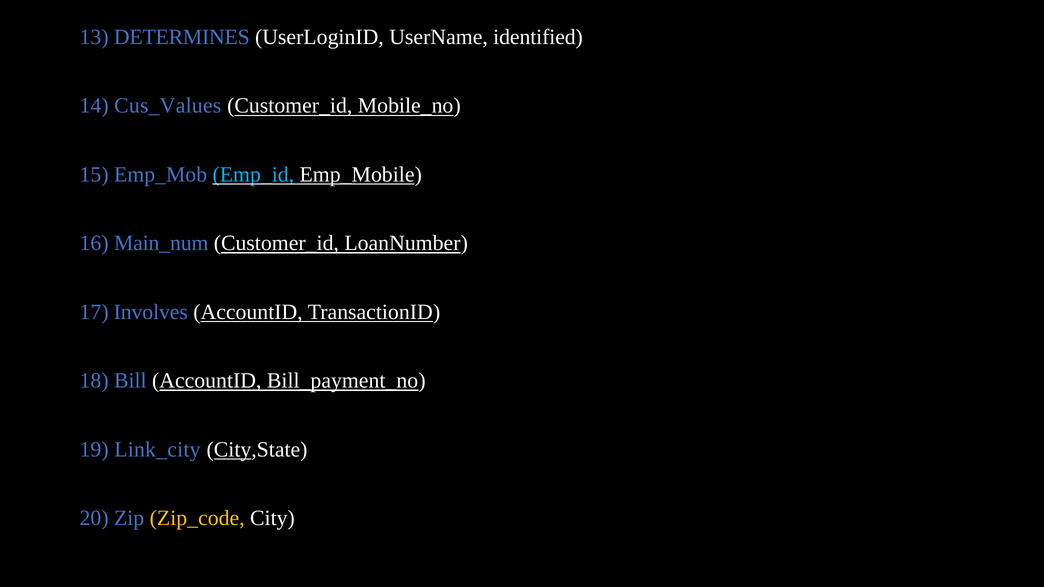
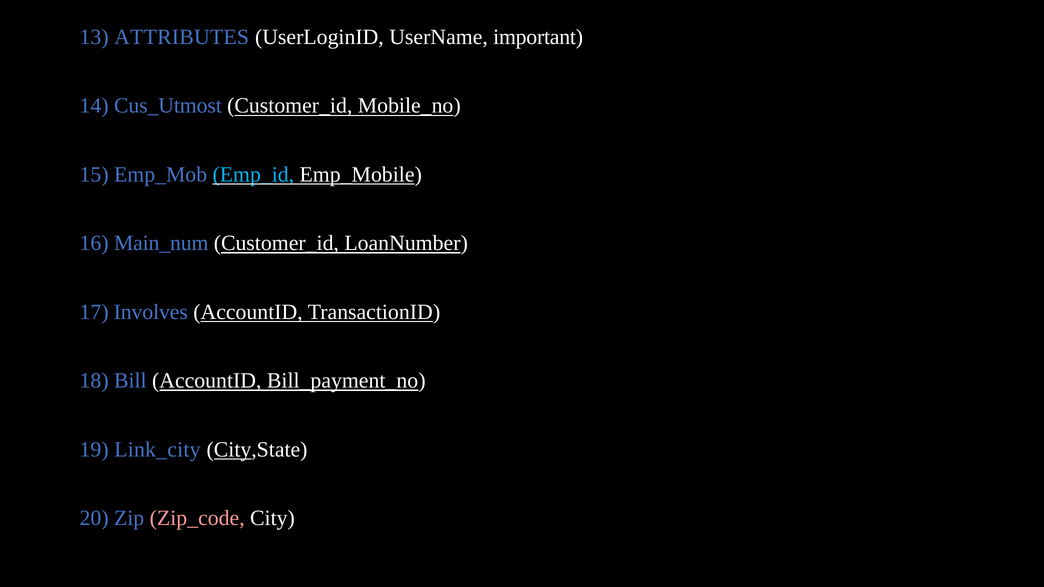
DETERMINES: DETERMINES -> ATTRIBUTES
identified: identified -> important
Cus_Values: Cus_Values -> Cus_Utmost
Zip_code colour: yellow -> pink
